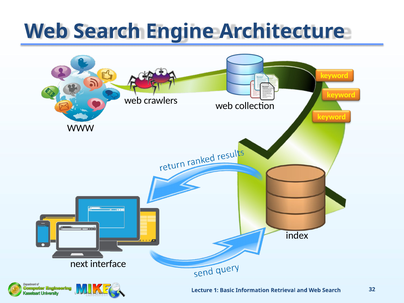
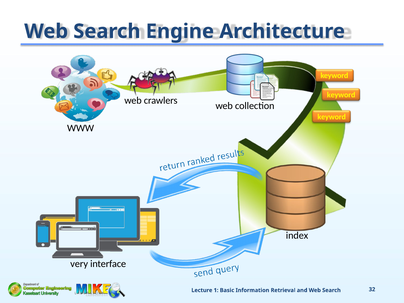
next: next -> very
